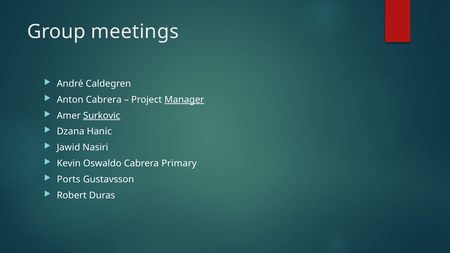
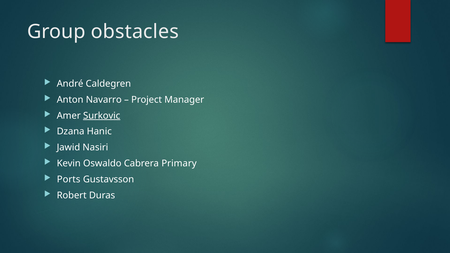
meetings: meetings -> obstacles
Anton Cabrera: Cabrera -> Navarro
Manager underline: present -> none
